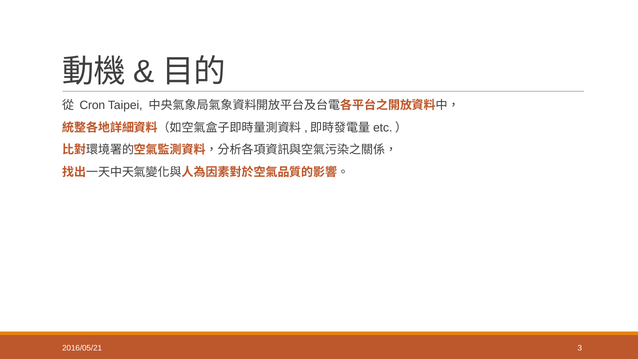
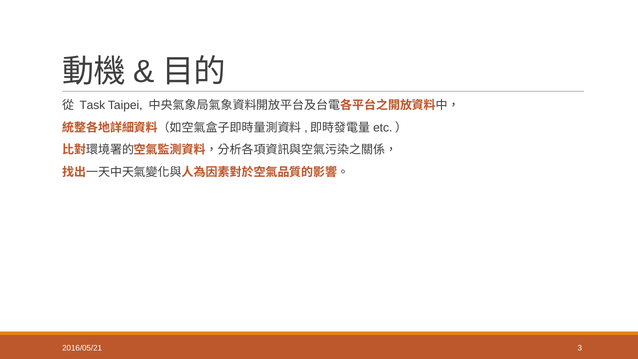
Cron: Cron -> Task
